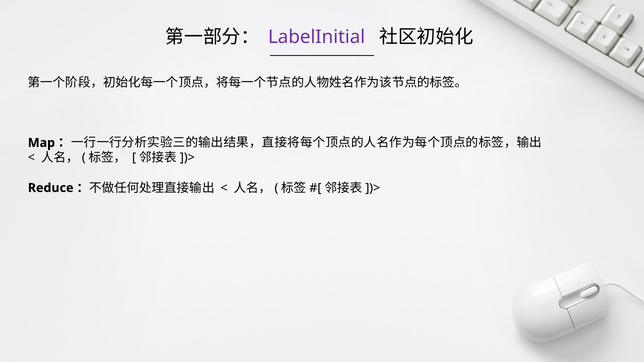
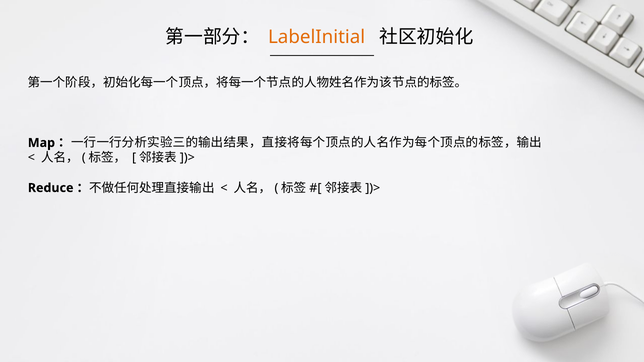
LabelInitial colour: purple -> orange
